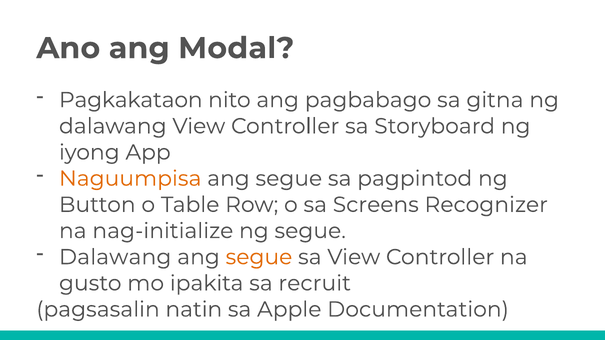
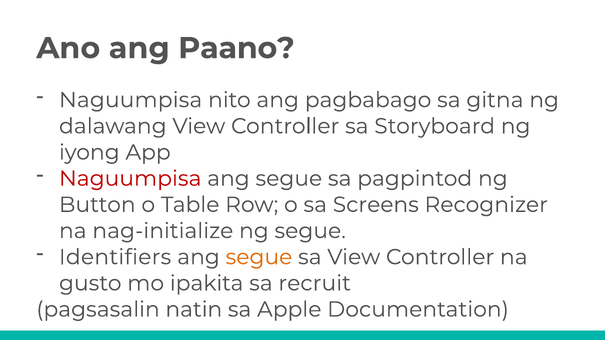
Modal: Modal -> Paano
Pagkakataon at (131, 100): Pagkakataon -> Naguumpisa
Naguumpisa at (130, 179) colour: orange -> red
Dalawang at (115, 257): Dalawang -> Identifiers
